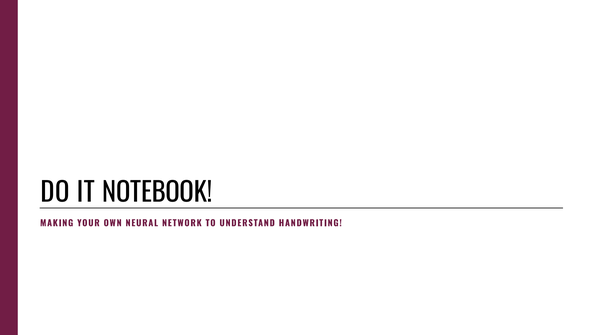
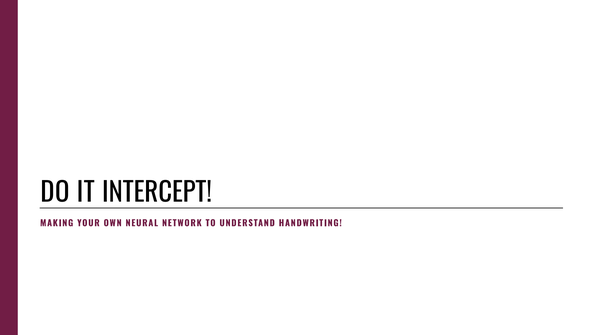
NOTEBOOK: NOTEBOOK -> INTERCEPT
